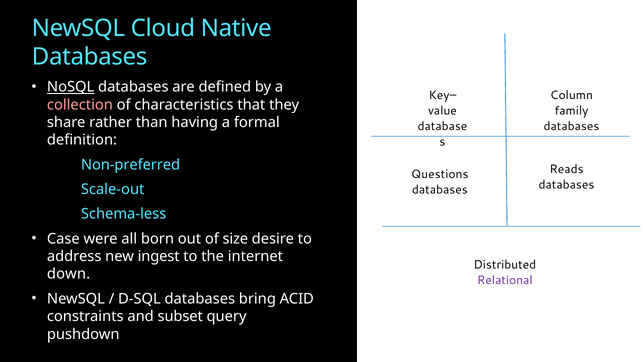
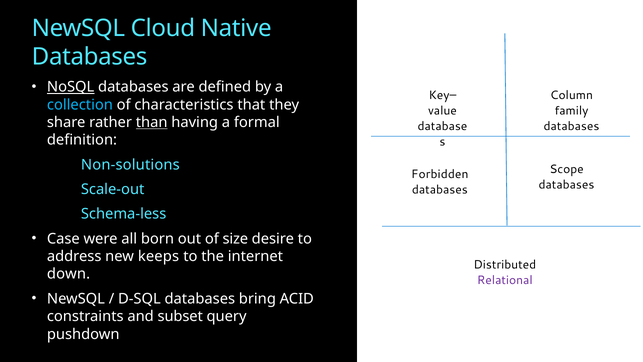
collection colour: pink -> light blue
than underline: none -> present
Non-preferred: Non-preferred -> Non-solutions
Reads: Reads -> Scope
Questions: Questions -> Forbidden
ingest: ingest -> keeps
